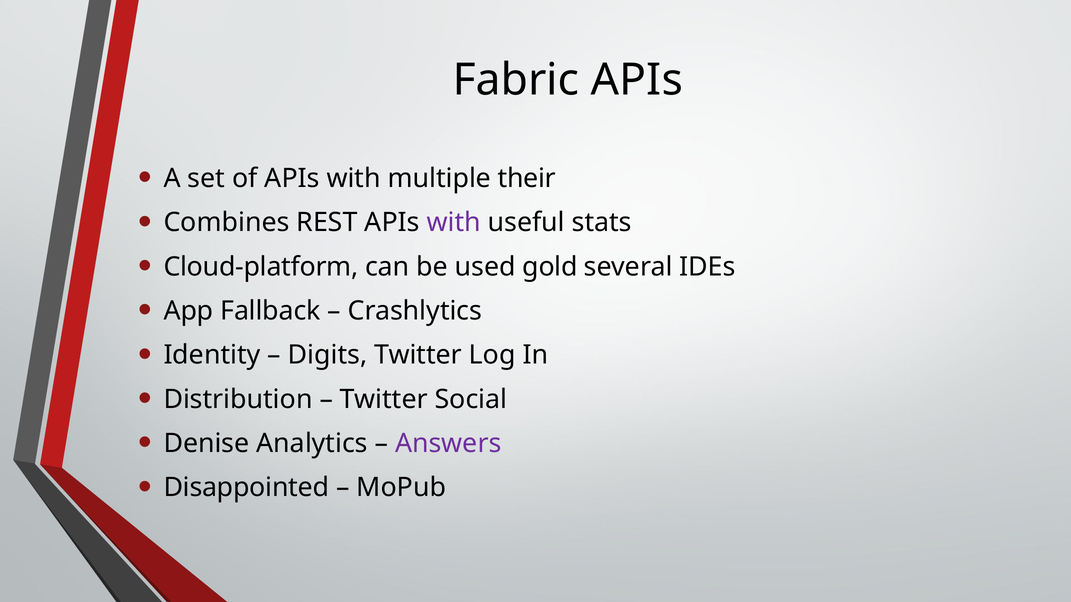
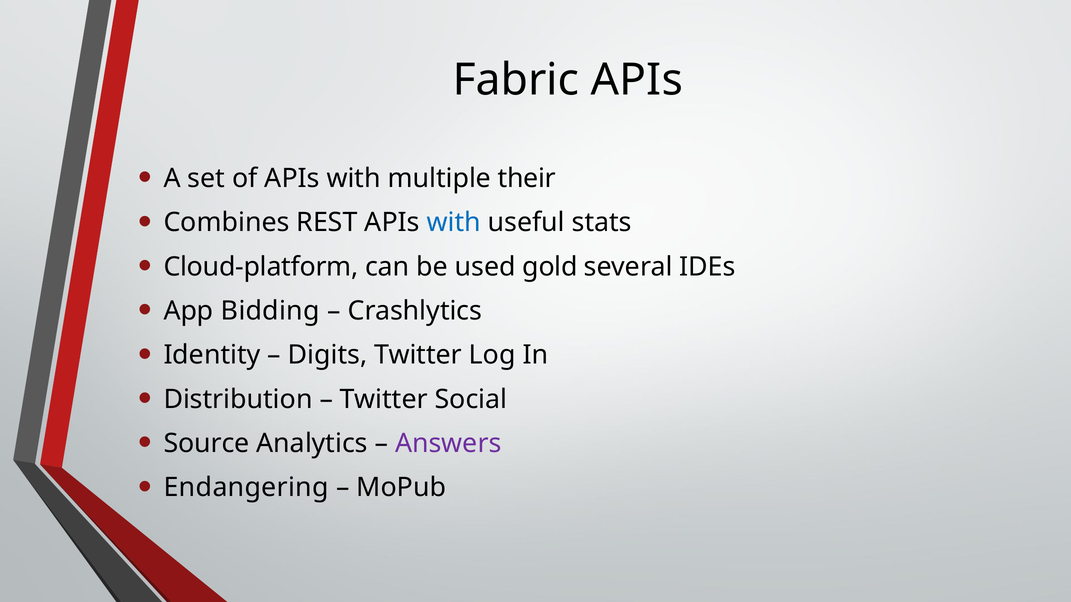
with at (454, 223) colour: purple -> blue
Fallback: Fallback -> Bidding
Denise: Denise -> Source
Disappointed: Disappointed -> Endangering
